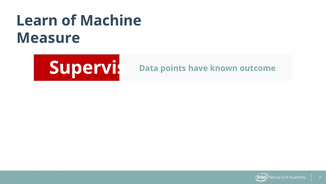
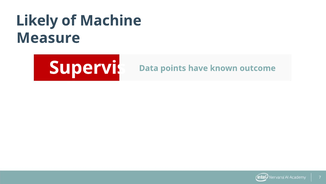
Learn: Learn -> Likely
